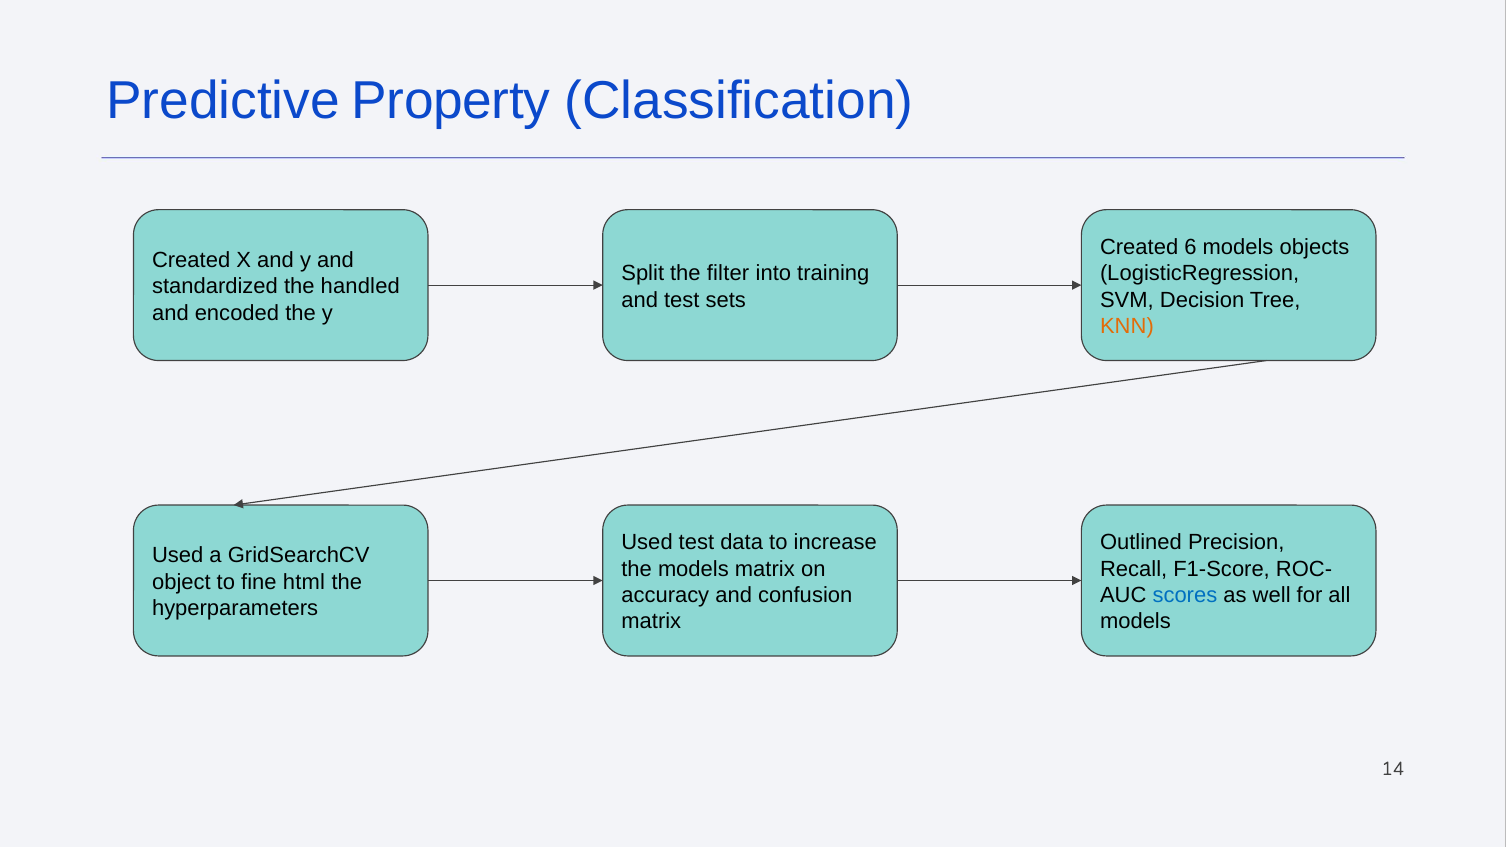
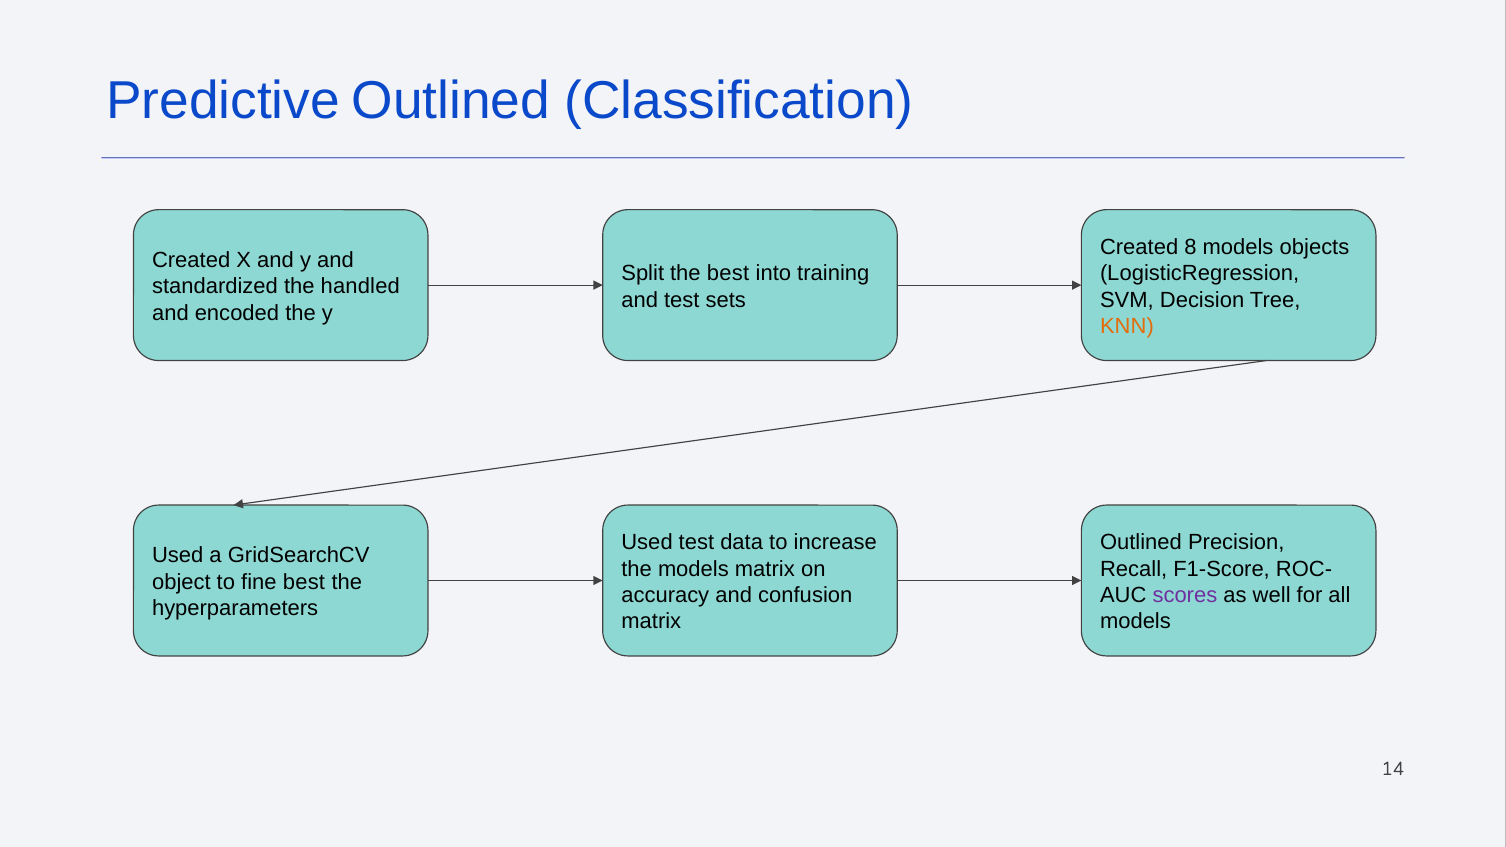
Predictive Property: Property -> Outlined
6: 6 -> 8
the filter: filter -> best
fine html: html -> best
scores colour: blue -> purple
